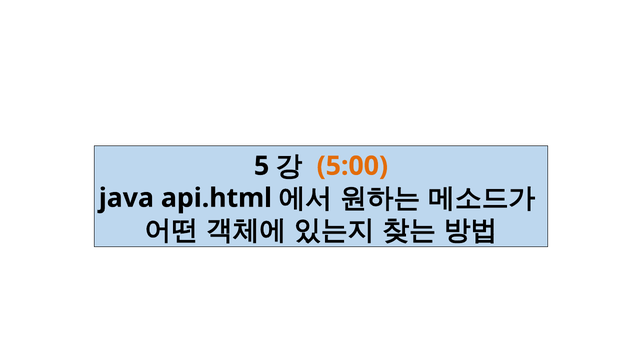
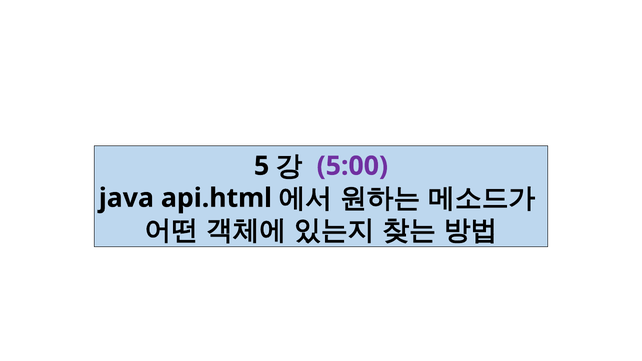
5:00 colour: orange -> purple
